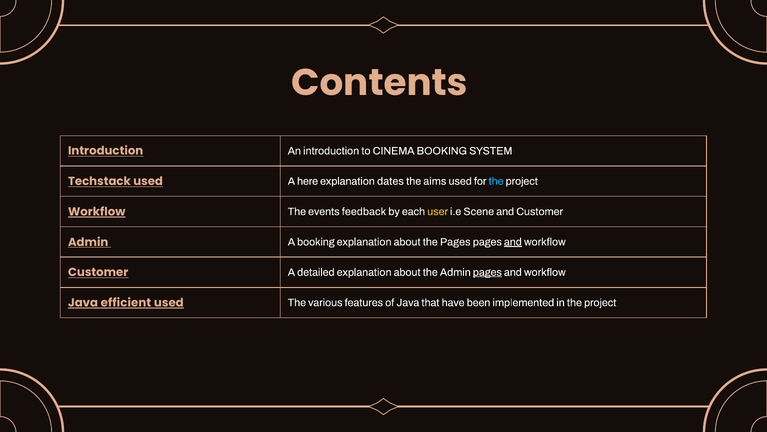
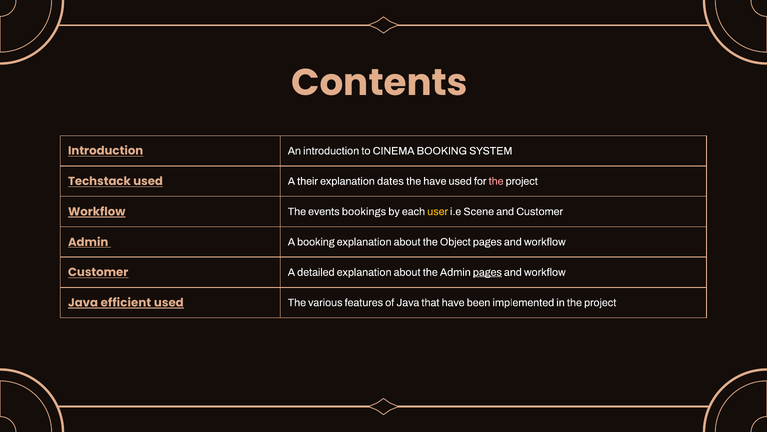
here: here -> their
the aims: aims -> have
the at (496, 181) colour: light blue -> pink
feedback: feedback -> bookings
the Pages: Pages -> Object
and at (513, 242) underline: present -> none
